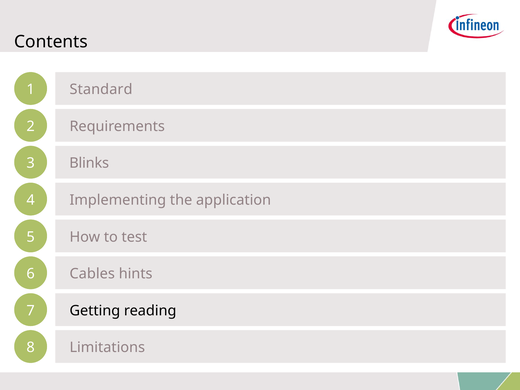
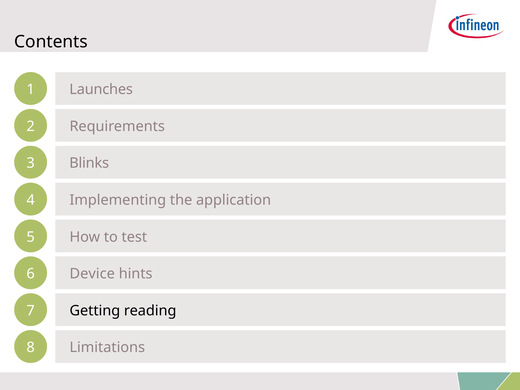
Standard: Standard -> Launches
Cables: Cables -> Device
